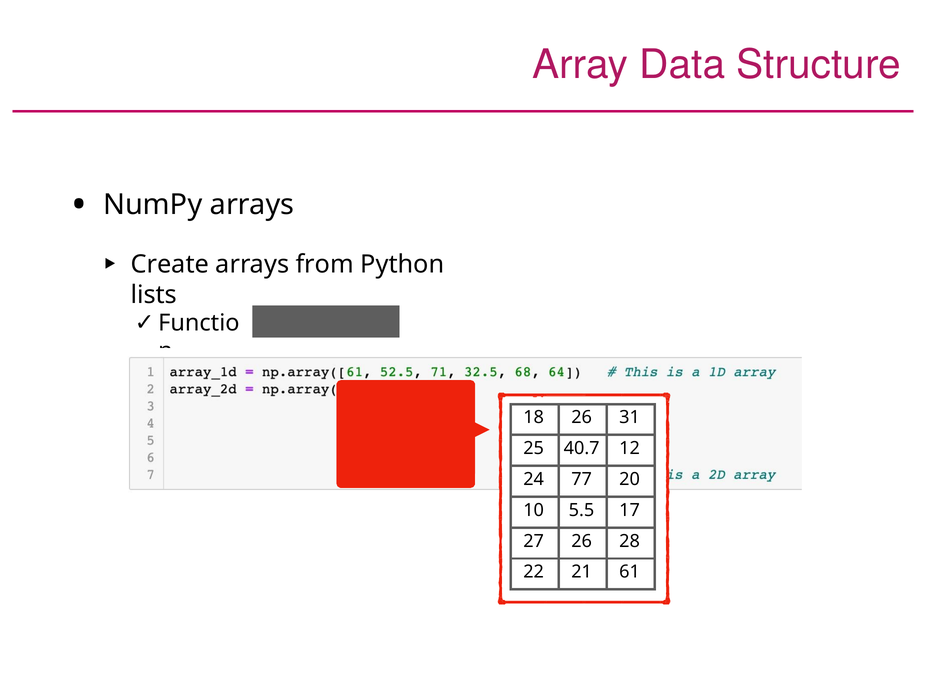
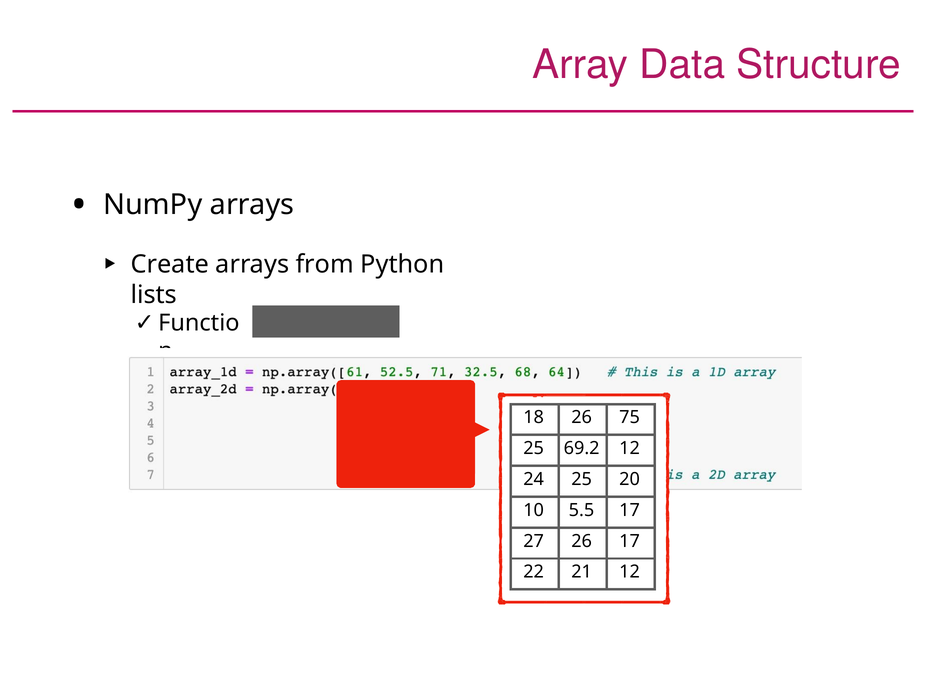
31: 31 -> 75
40.7: 40.7 -> 69.2
24 77: 77 -> 25
26 28: 28 -> 17
21 61: 61 -> 12
